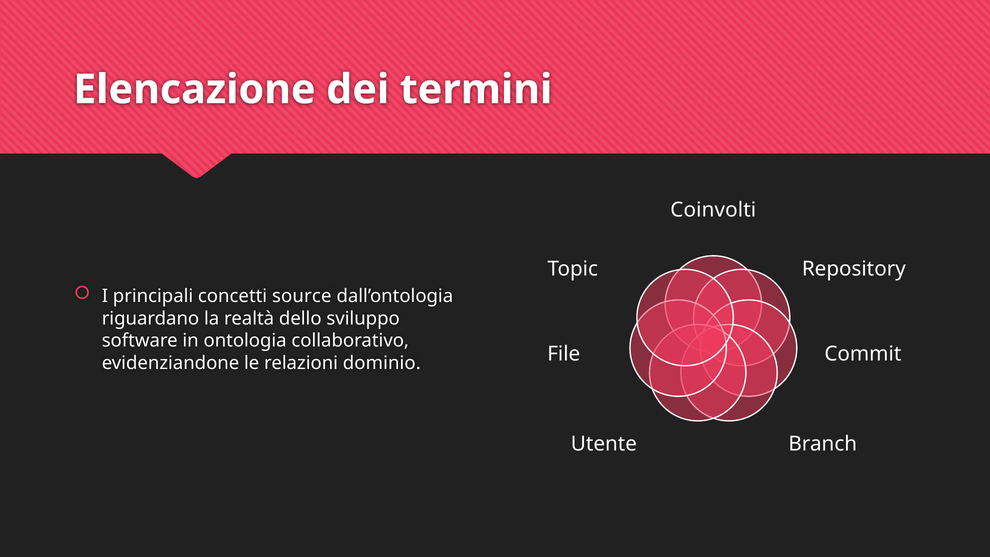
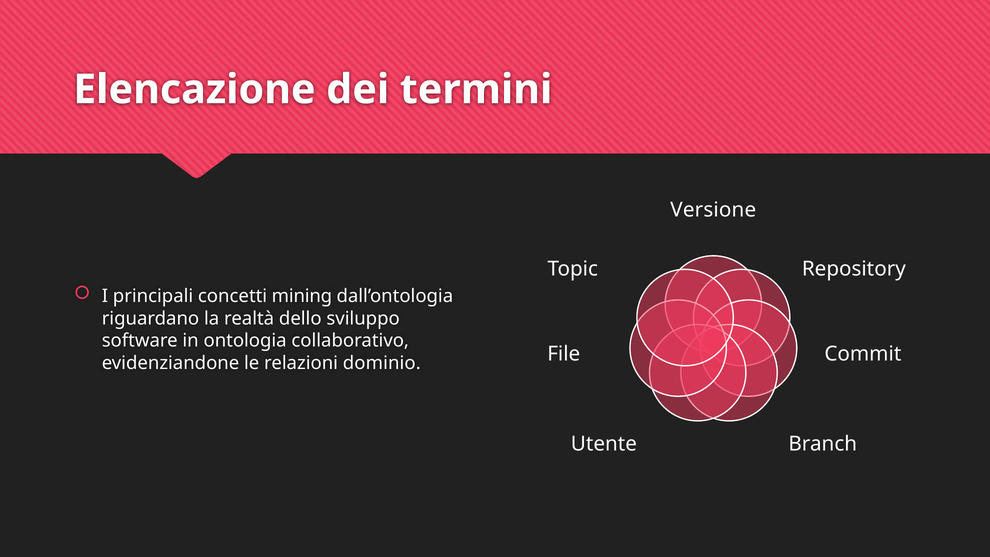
Coinvolti: Coinvolti -> Versione
source: source -> mining
